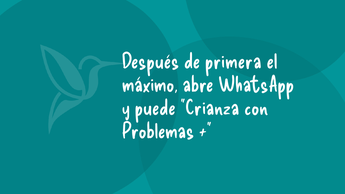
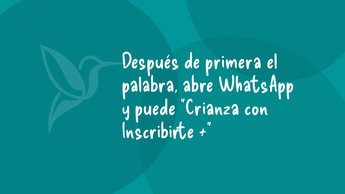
máximo: máximo -> palabra
Problemas: Problemas -> Inscribirte
